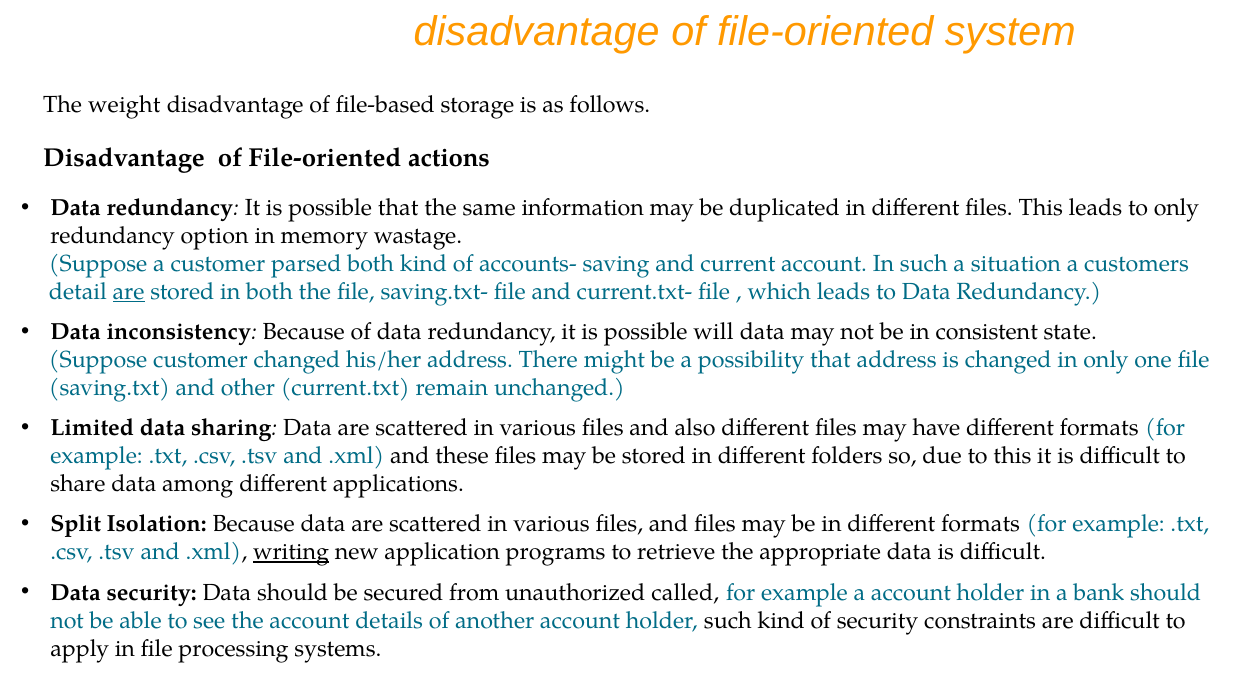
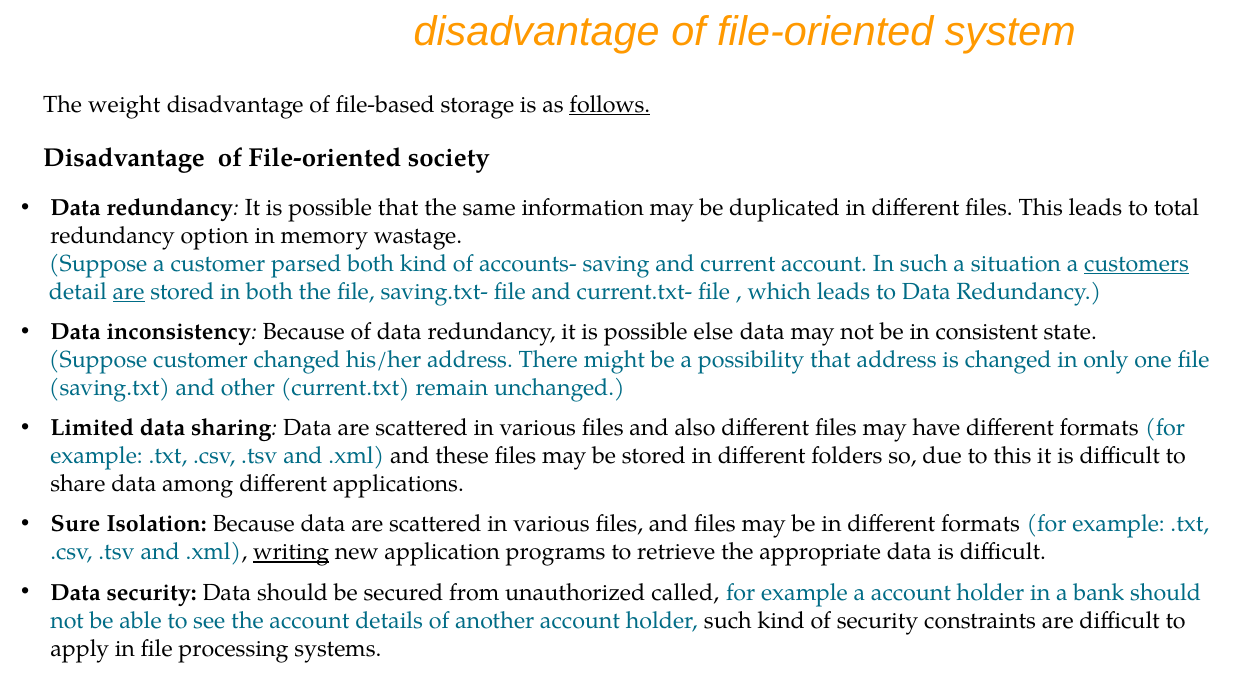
follows underline: none -> present
actions: actions -> society
to only: only -> total
customers underline: none -> present
will: will -> else
Split: Split -> Sure
